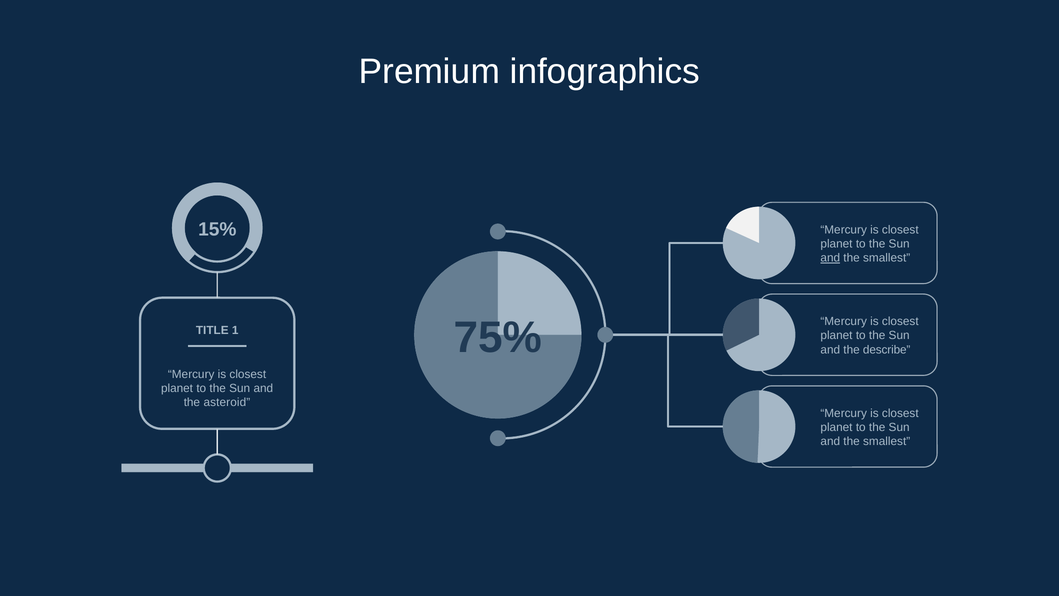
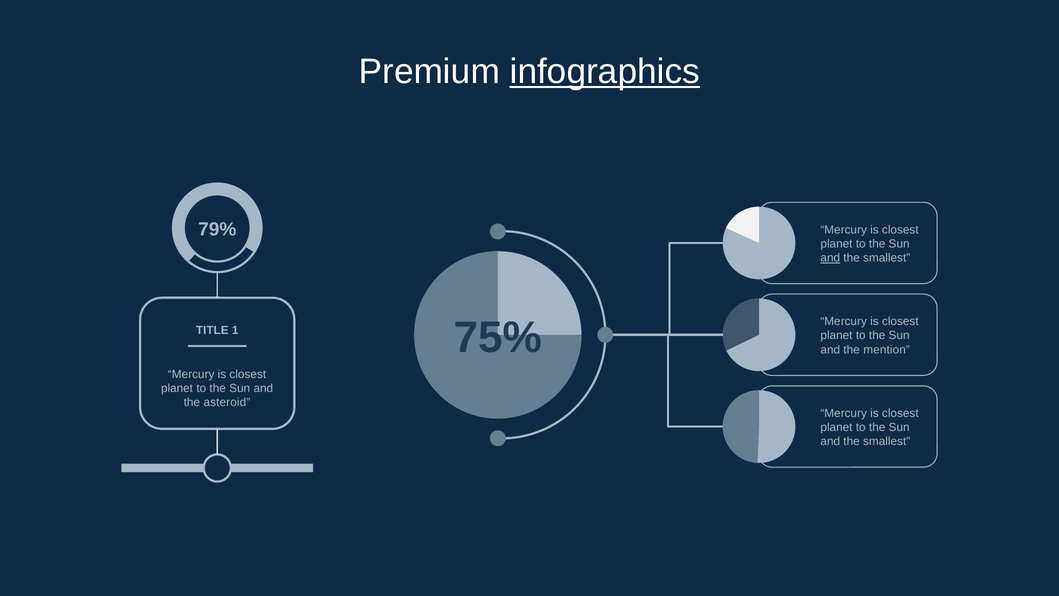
infographics underline: none -> present
15%: 15% -> 79%
describe: describe -> mention
